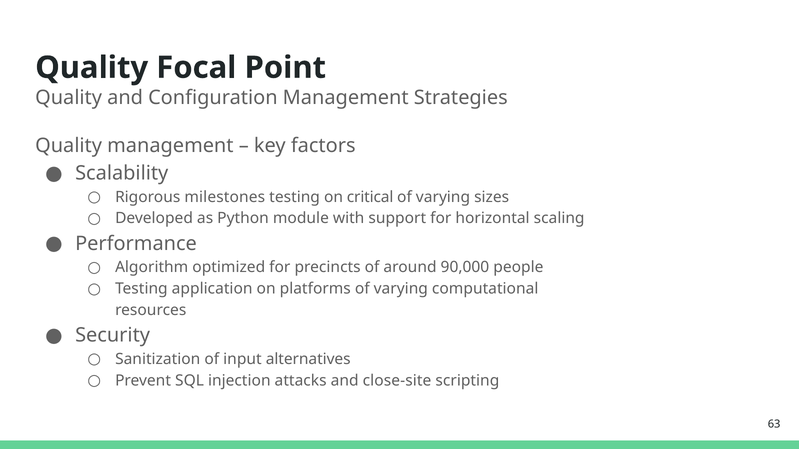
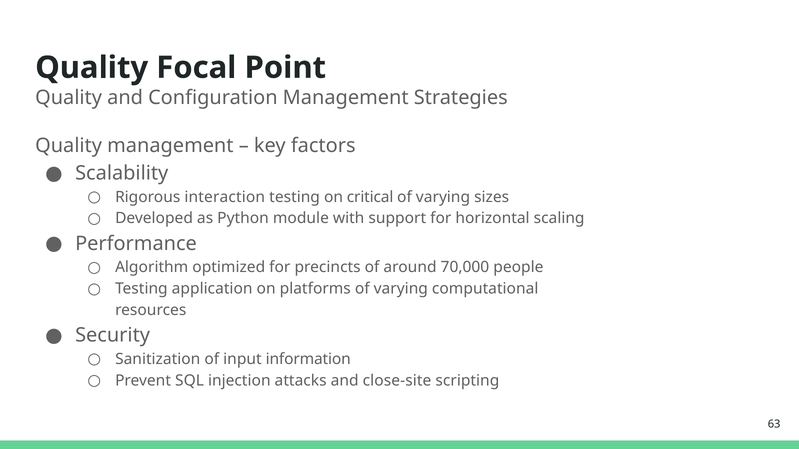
milestones: milestones -> interaction
90,000: 90,000 -> 70,000
alternatives: alternatives -> information
